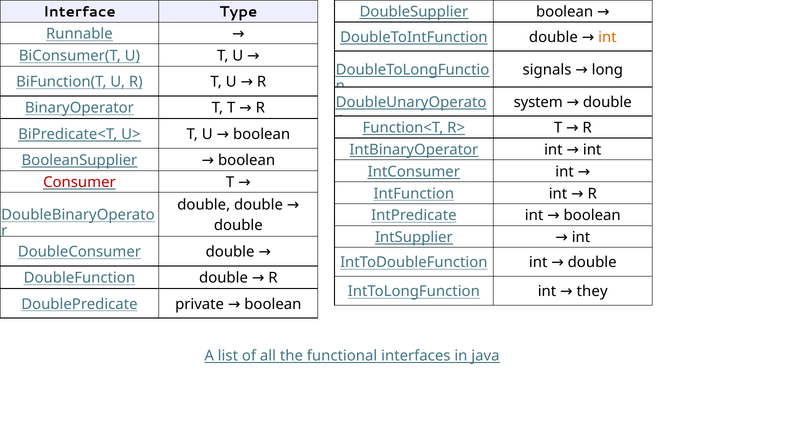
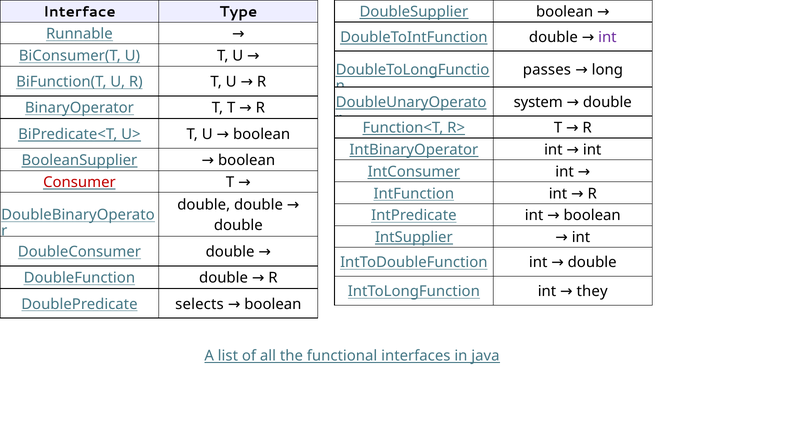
int at (607, 37) colour: orange -> purple
signals: signals -> passes
private: private -> selects
